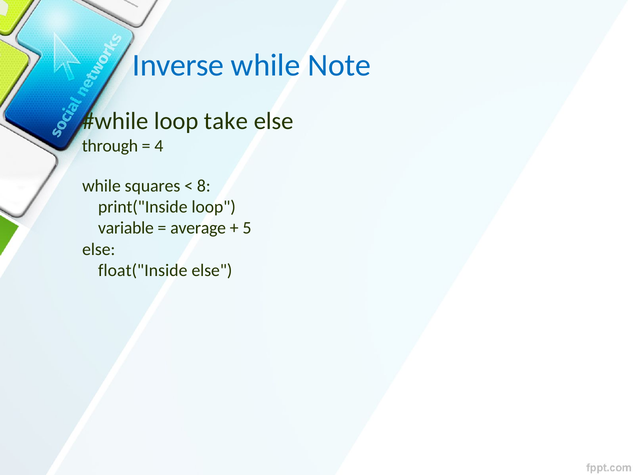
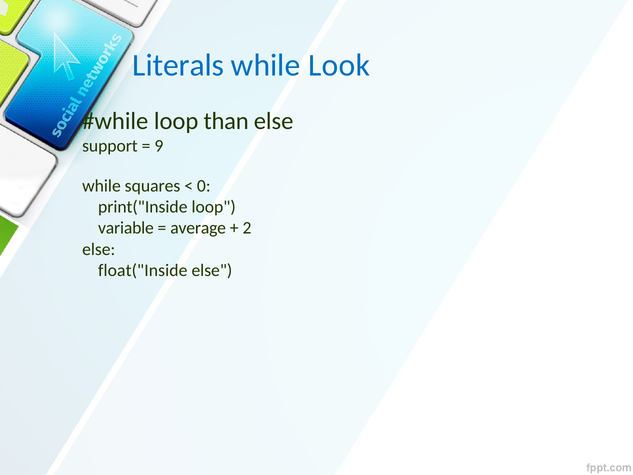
Inverse: Inverse -> Literals
Note: Note -> Look
take: take -> than
through: through -> support
4: 4 -> 9
8: 8 -> 0
5: 5 -> 2
